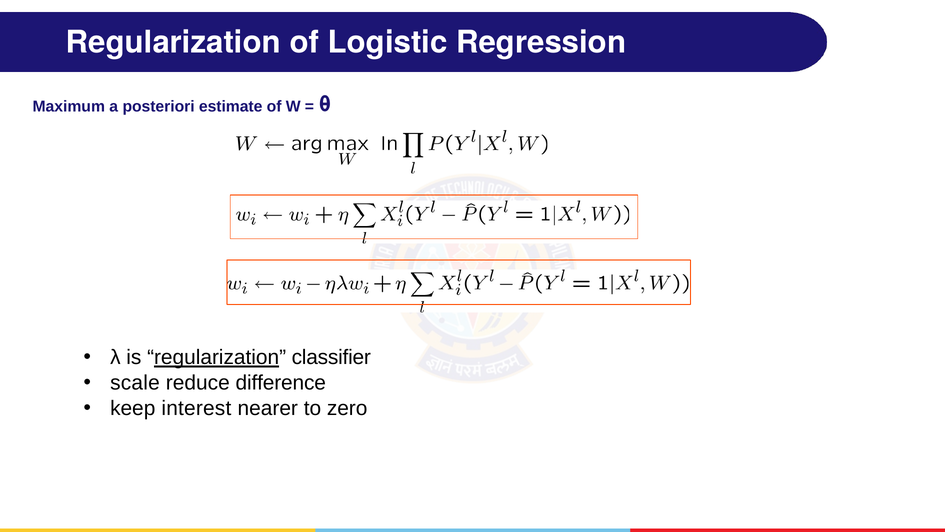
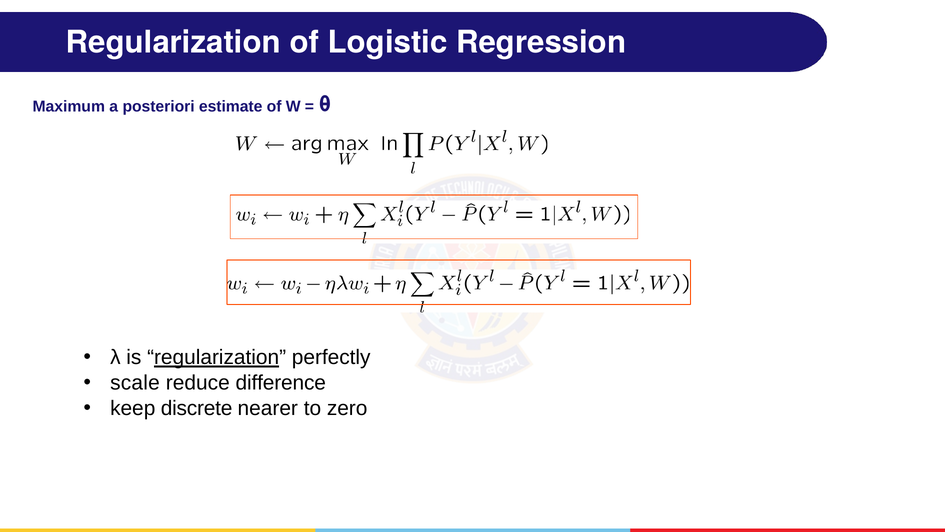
classifier: classifier -> perfectly
interest: interest -> discrete
